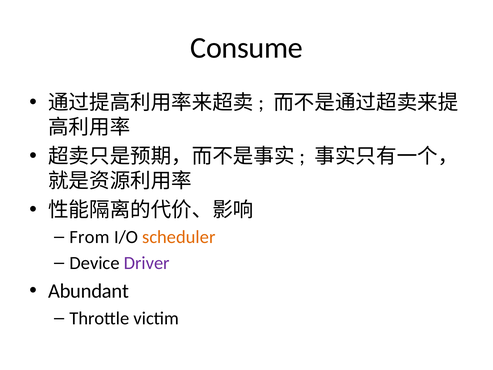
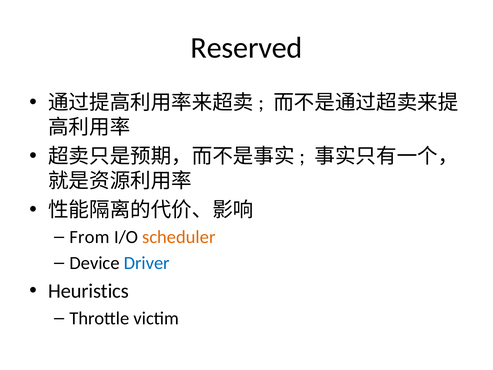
Consume: Consume -> Reserved
Driver colour: purple -> blue
Abundant: Abundant -> Heuristics
